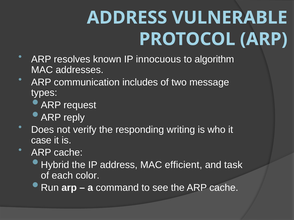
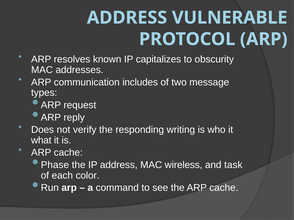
innocuous: innocuous -> capitalizes
algorithm: algorithm -> obscurity
case: case -> what
Hybrid: Hybrid -> Phase
efficient: efficient -> wireless
